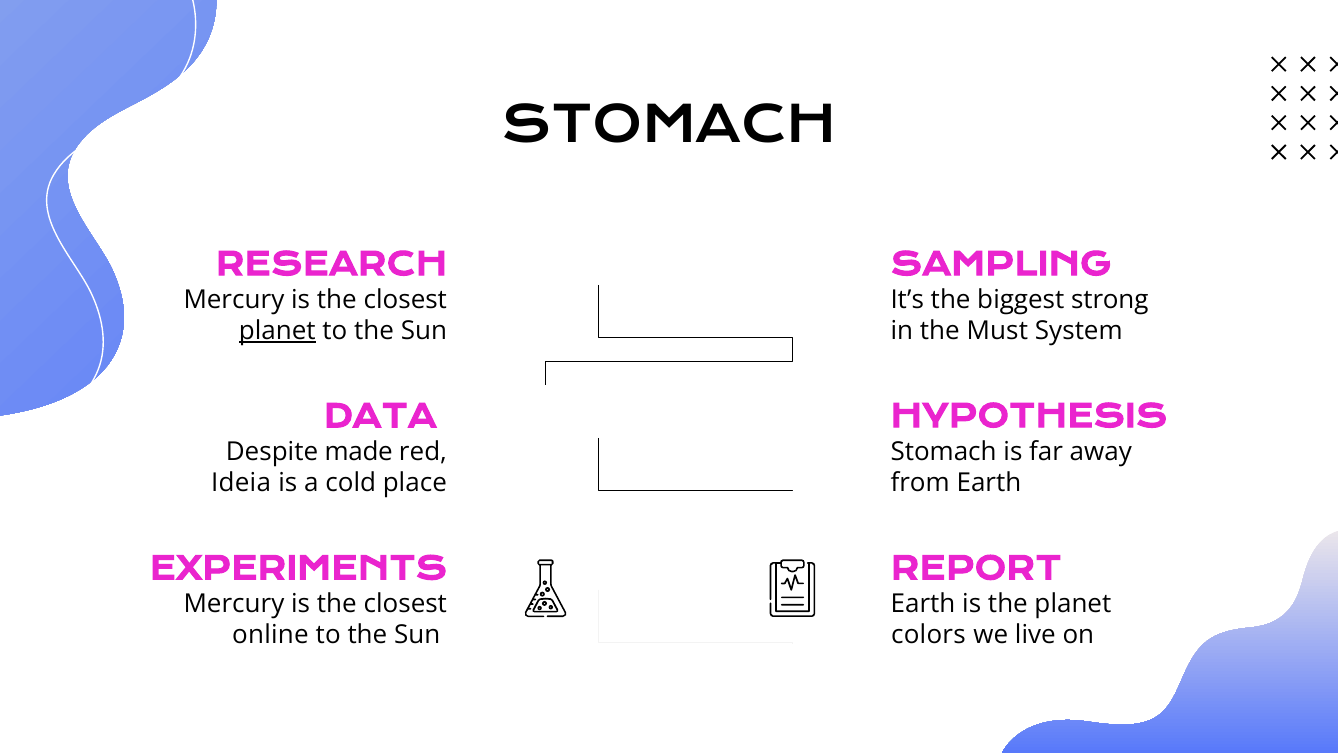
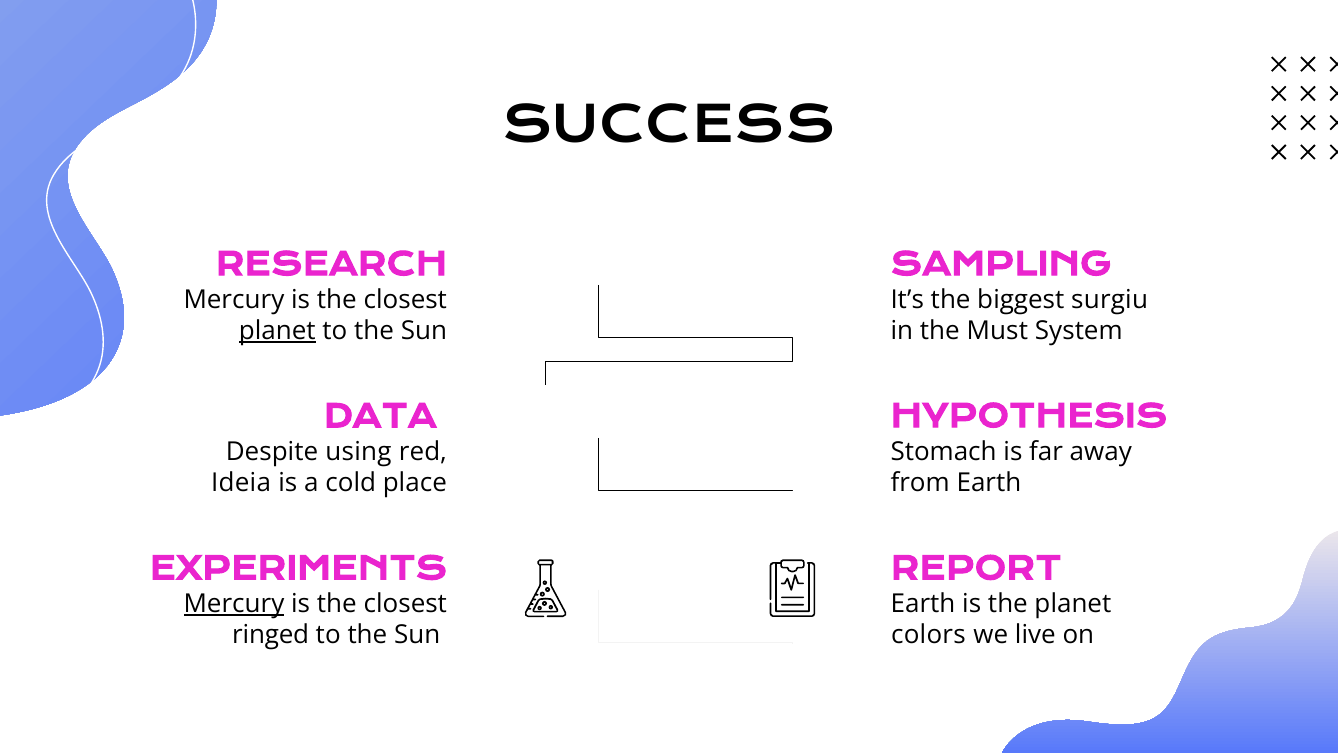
STOMACH at (669, 126): STOMACH -> SUCCESS
strong: strong -> surgiu
made: made -> using
Mercury at (234, 604) underline: none -> present
online: online -> ringed
